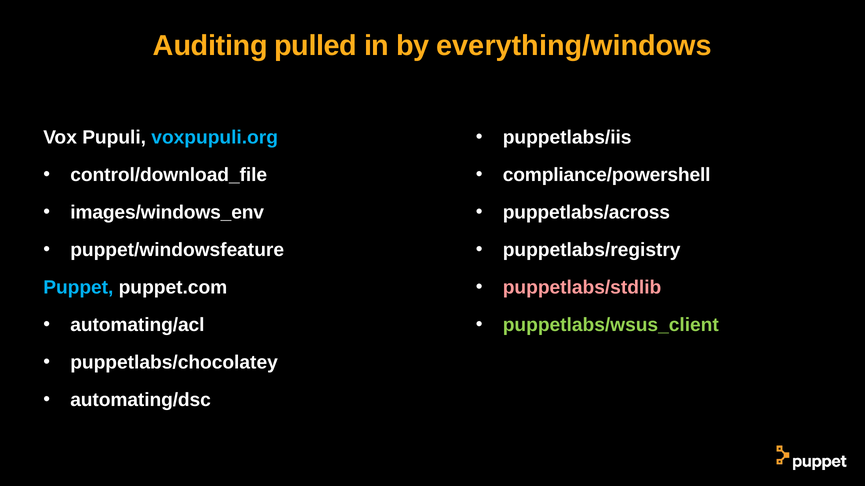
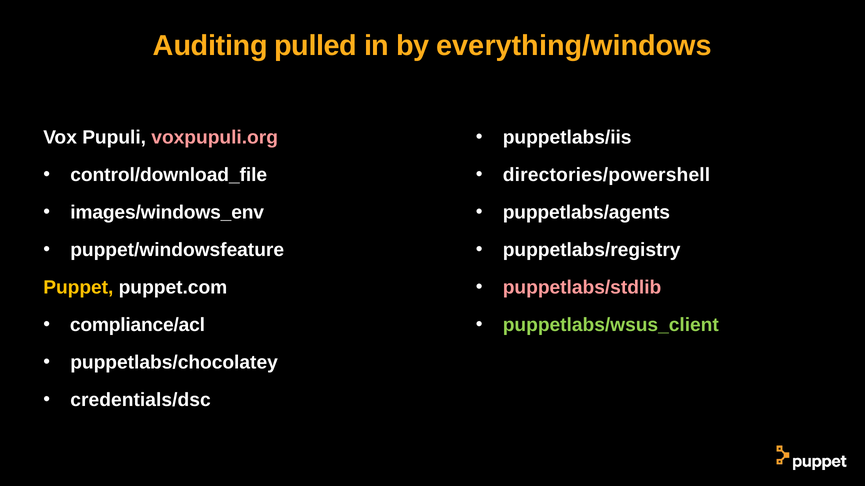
voxpupuli.org colour: light blue -> pink
compliance/powershell: compliance/powershell -> directories/powershell
puppetlabs/across: puppetlabs/across -> puppetlabs/agents
Puppet colour: light blue -> yellow
automating/acl: automating/acl -> compliance/acl
automating/dsc: automating/dsc -> credentials/dsc
